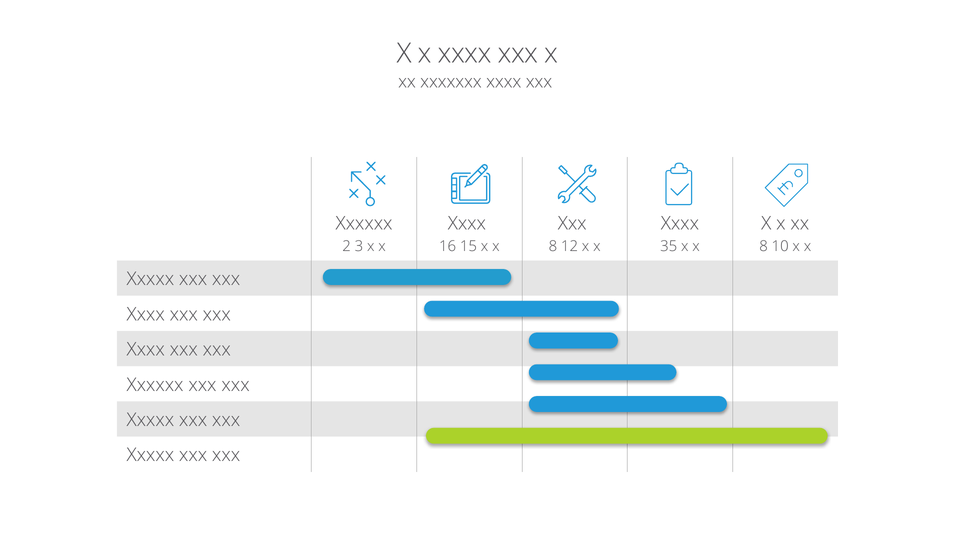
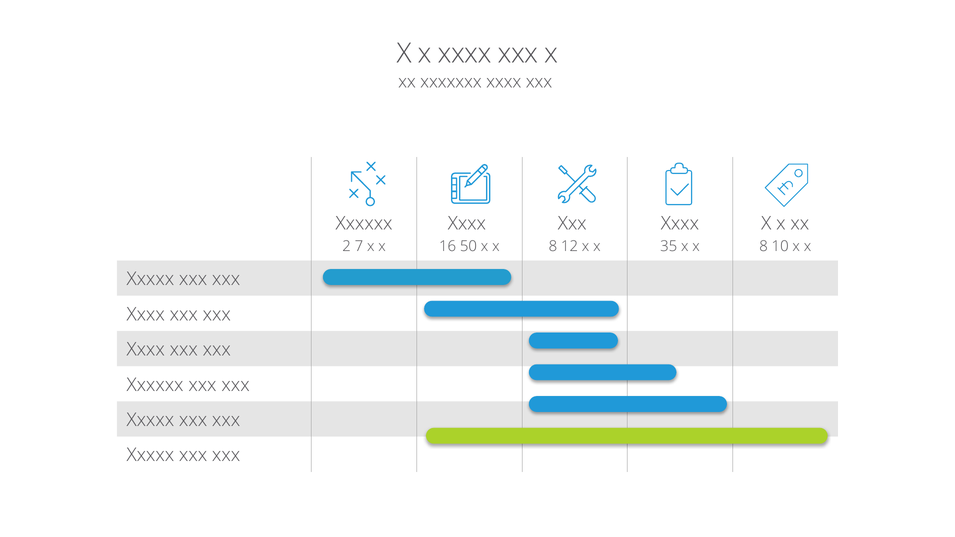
3: 3 -> 7
15: 15 -> 50
